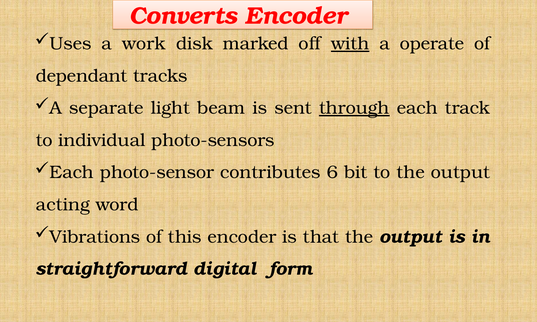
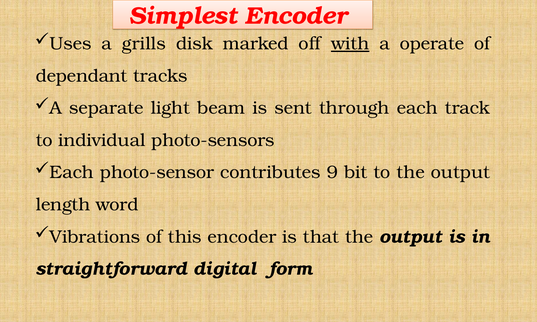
Converts: Converts -> Simplest
work: work -> grills
through underline: present -> none
6: 6 -> 9
acting: acting -> length
